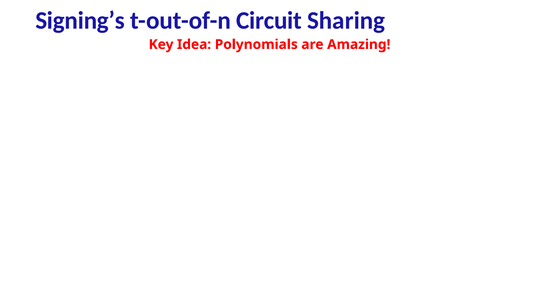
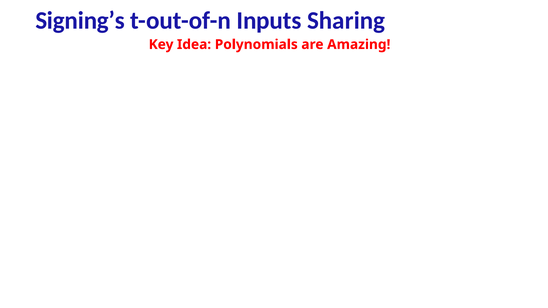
Circuit: Circuit -> Inputs
